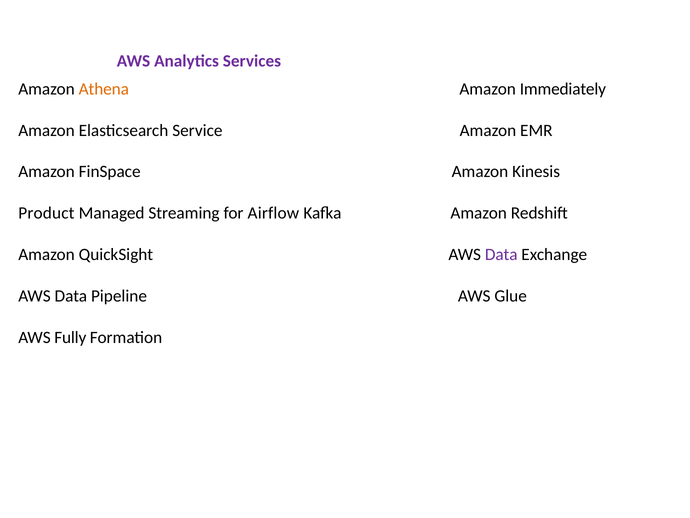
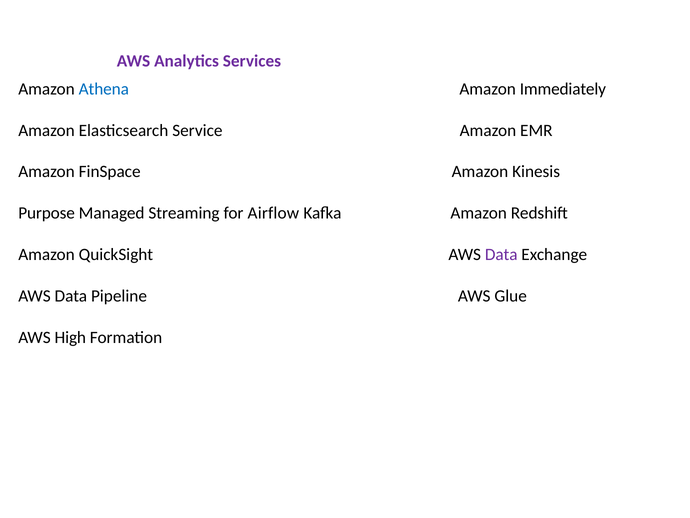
Athena colour: orange -> blue
Product: Product -> Purpose
Fully: Fully -> High
